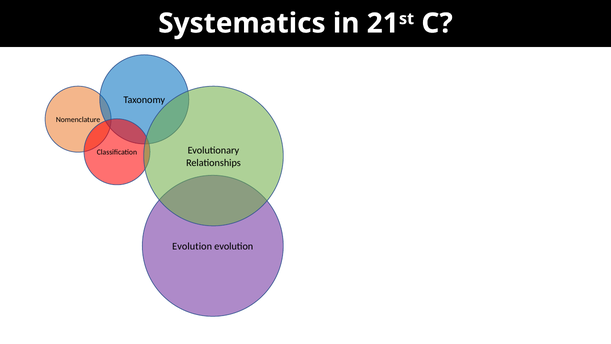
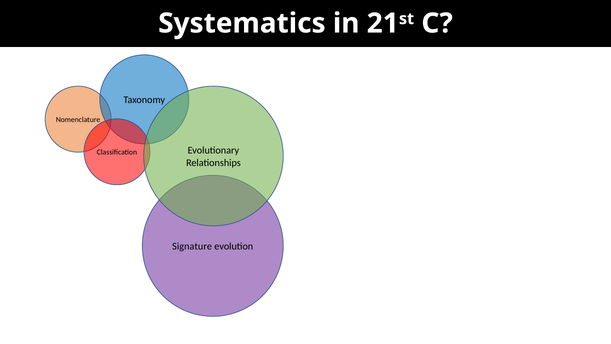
Evolution at (192, 246): Evolution -> Signature
